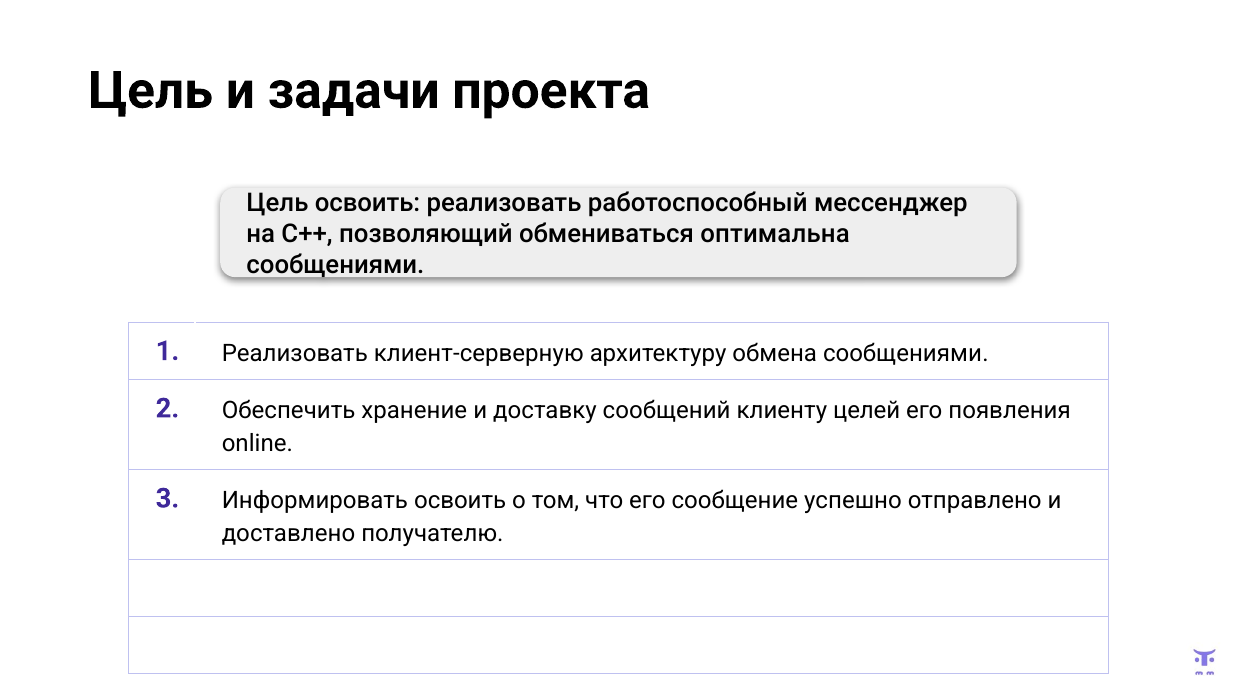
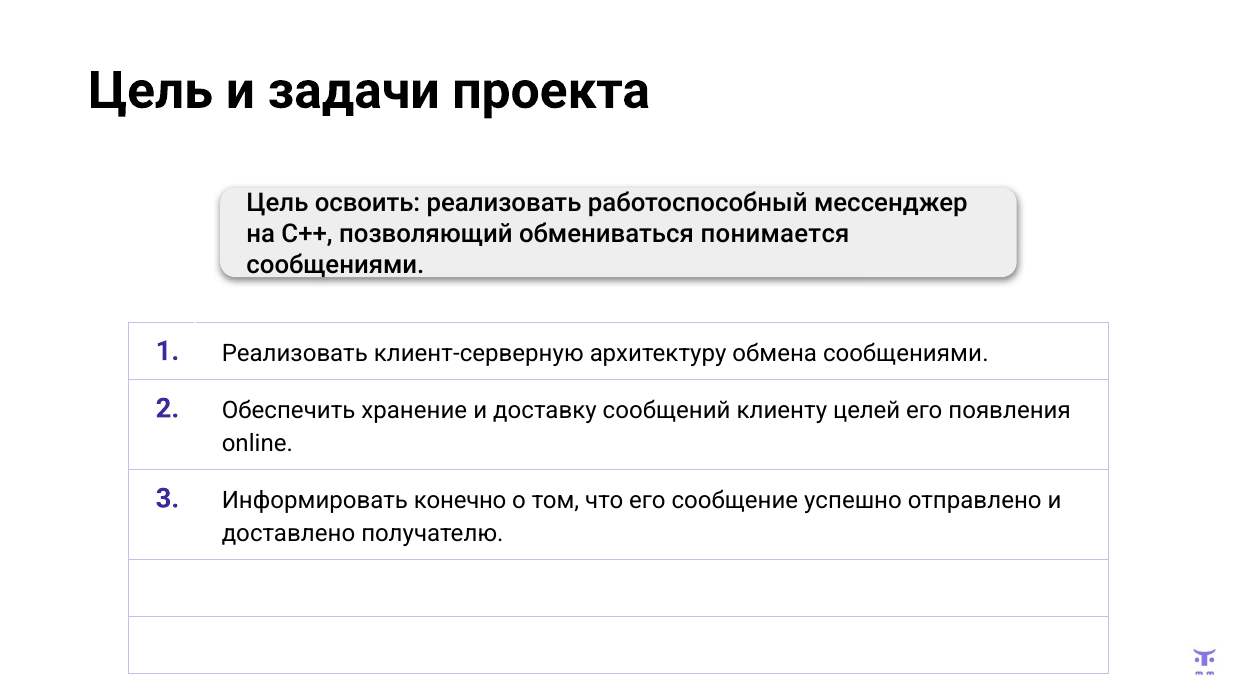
оптимальна: оптимальна -> понимается
Информировать освоить: освоить -> конечно
